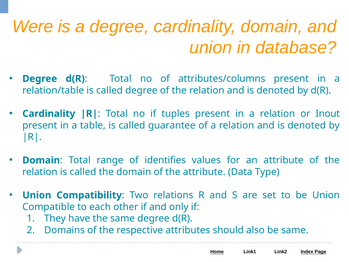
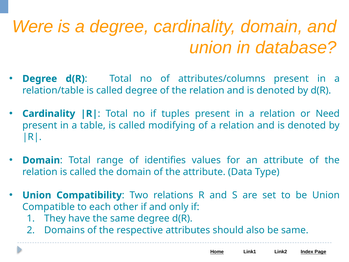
Inout: Inout -> Need
guarantee: guarantee -> modifying
